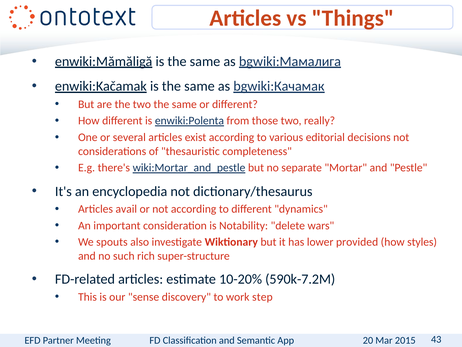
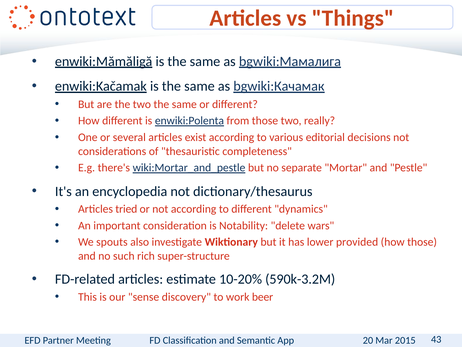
avail: avail -> tried
how styles: styles -> those
590k-7.2M: 590k-7.2M -> 590k-3.2M
step: step -> beer
